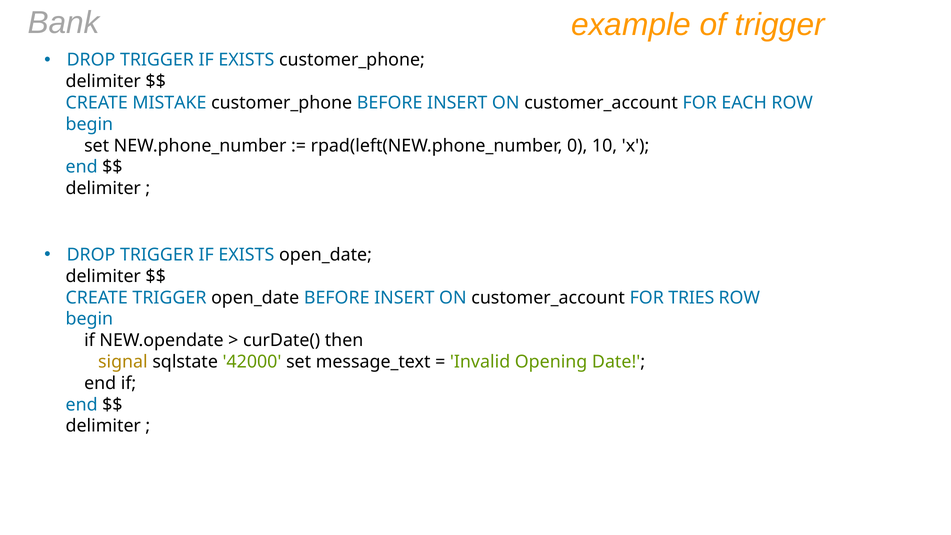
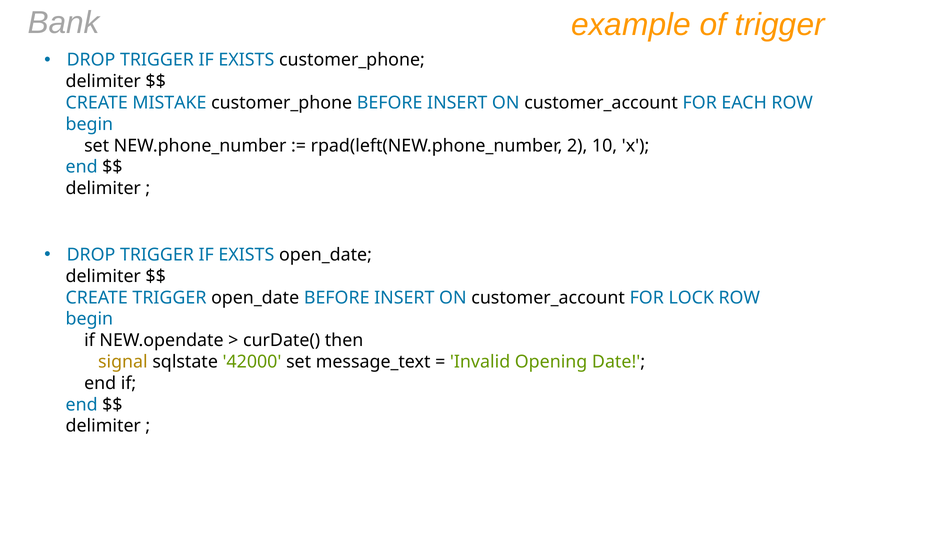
0: 0 -> 2
TRIES: TRIES -> LOCK
